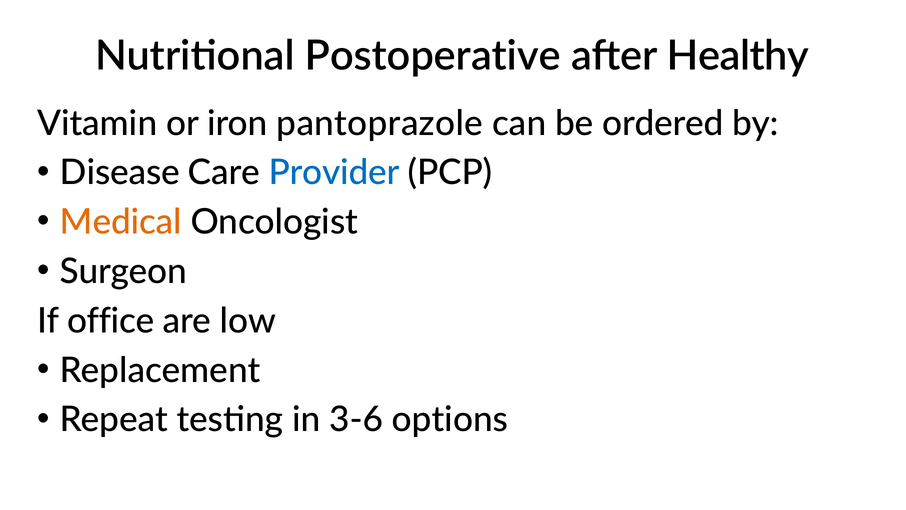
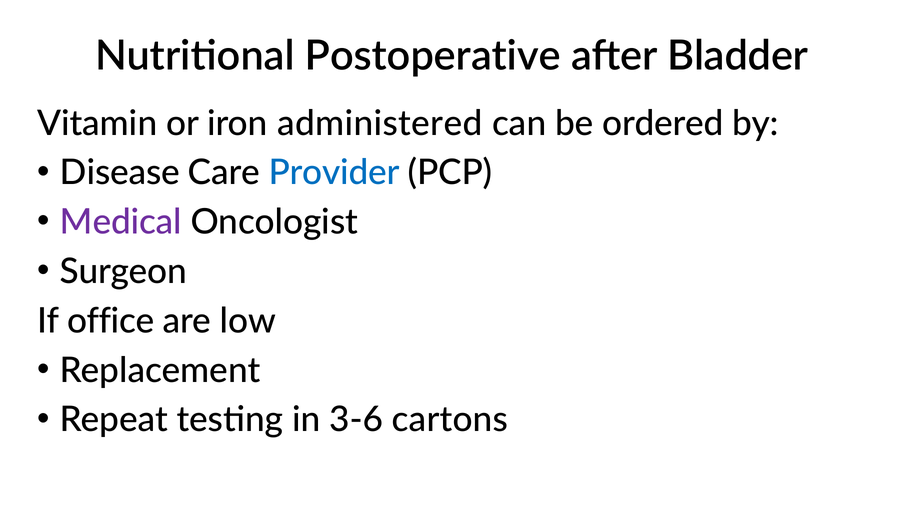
Healthy: Healthy -> Bladder
pantoprazole: pantoprazole -> administered
Medical colour: orange -> purple
options: options -> cartons
